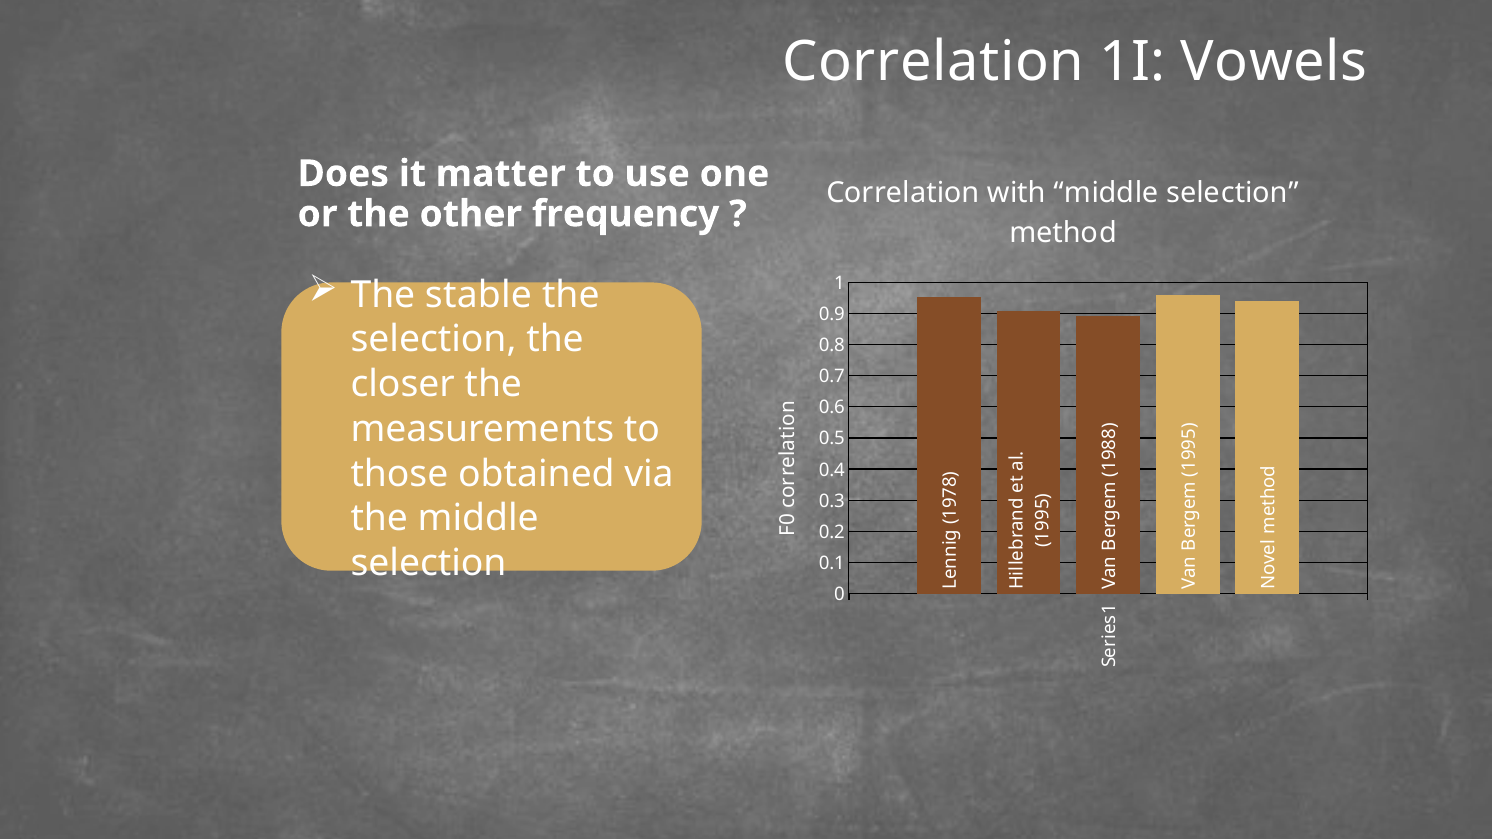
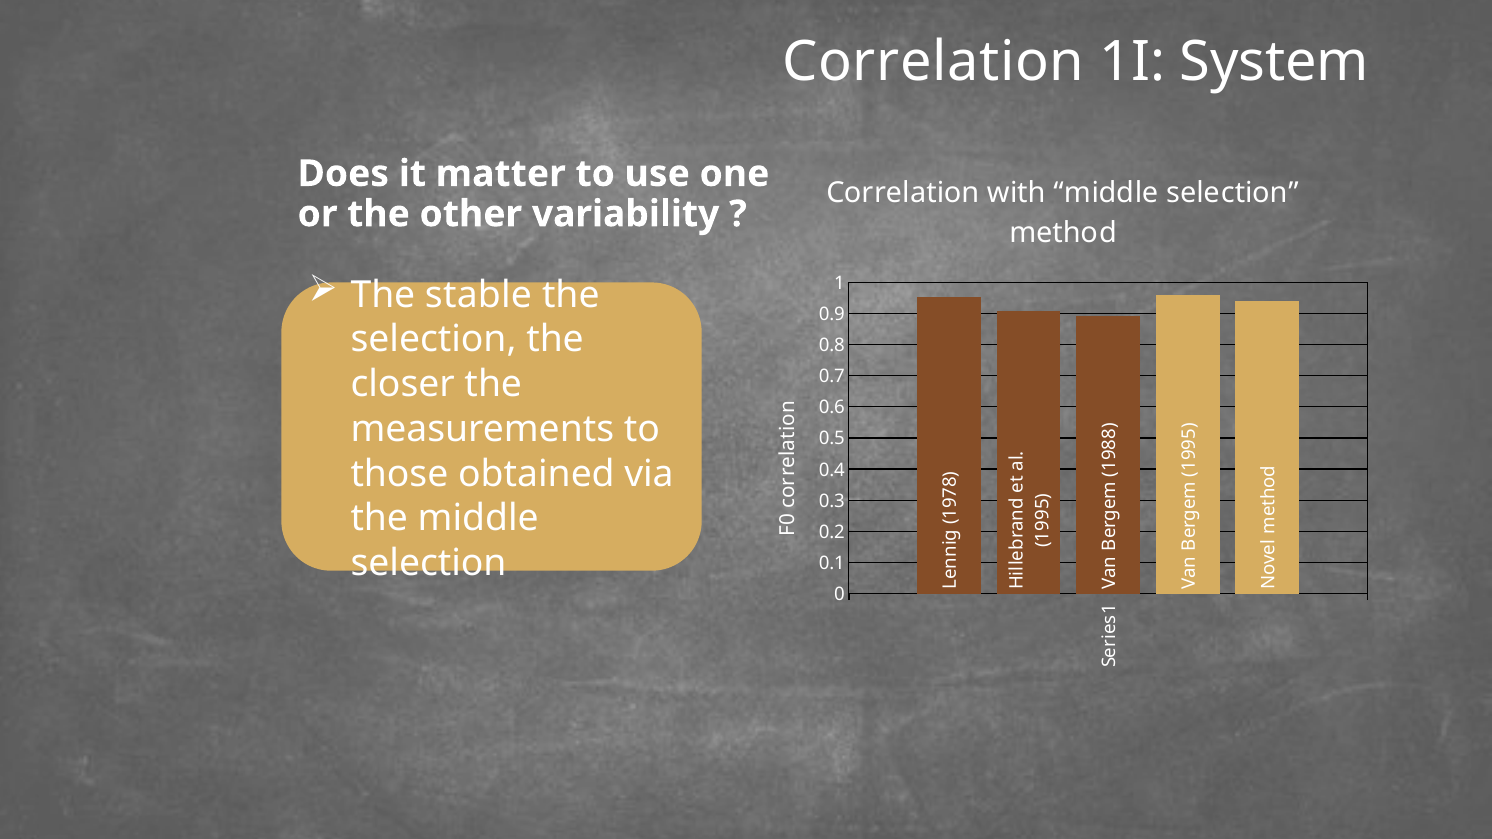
Vowels: Vowels -> System
frequency: frequency -> variability
